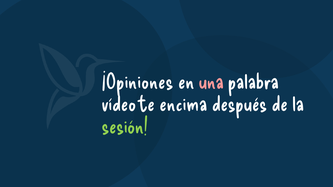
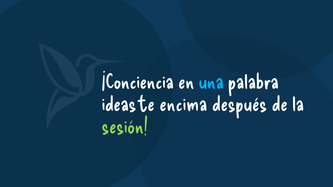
¡Opiniones: ¡Opiniones -> ¡Conciencia
una colour: pink -> light blue
vídeo: vídeo -> ideas
